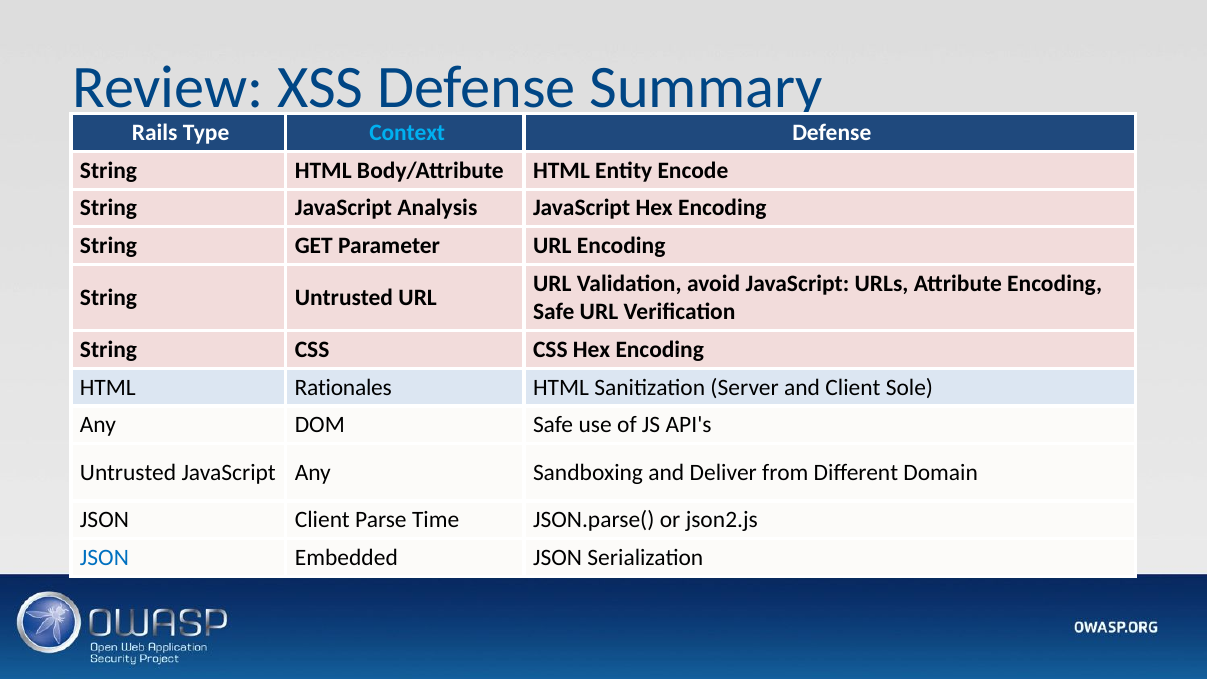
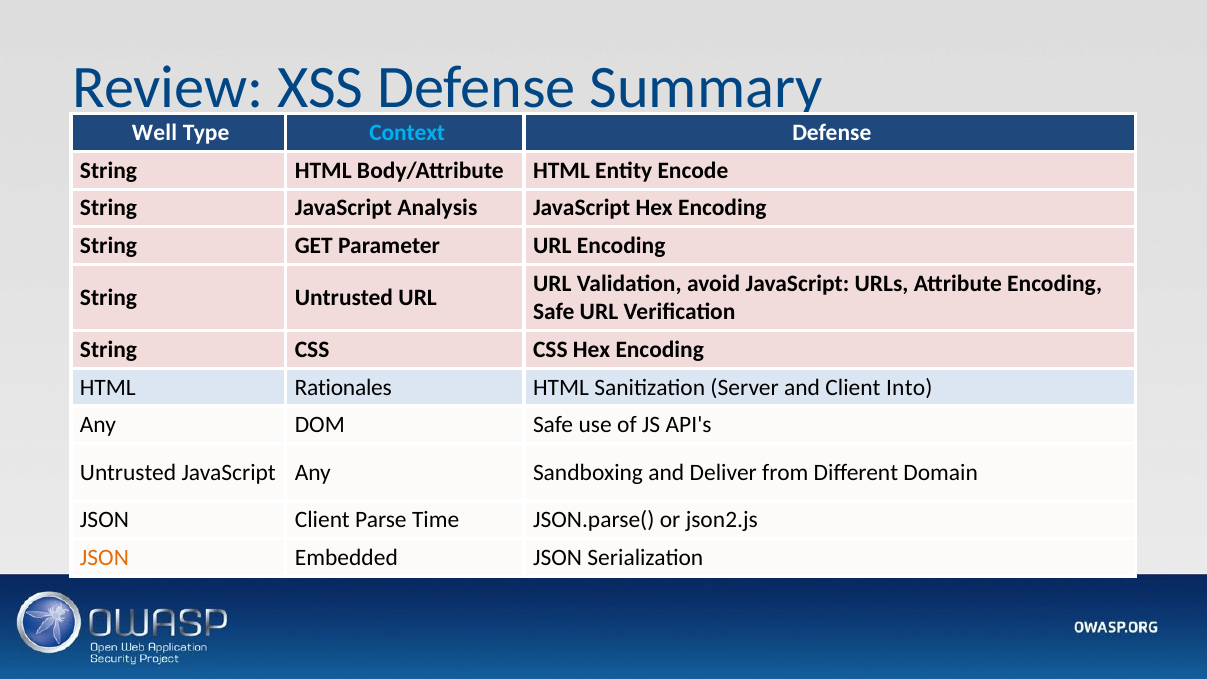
Rails: Rails -> Well
Sole: Sole -> Into
JSON at (104, 558) colour: blue -> orange
